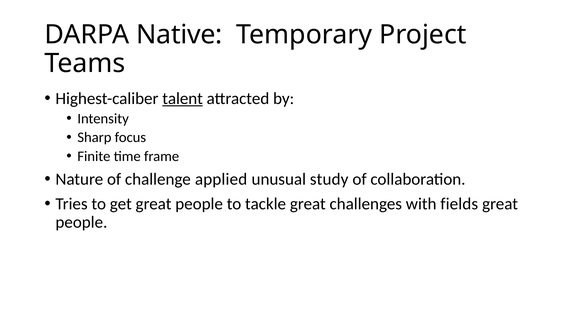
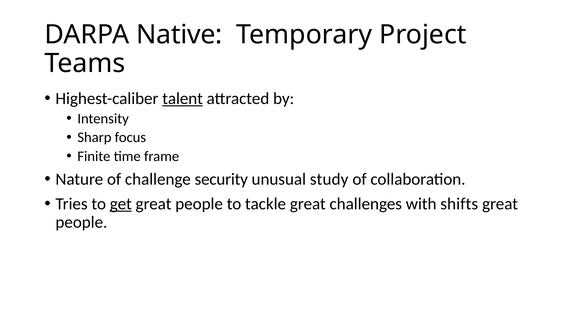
applied: applied -> security
get underline: none -> present
fields: fields -> shifts
